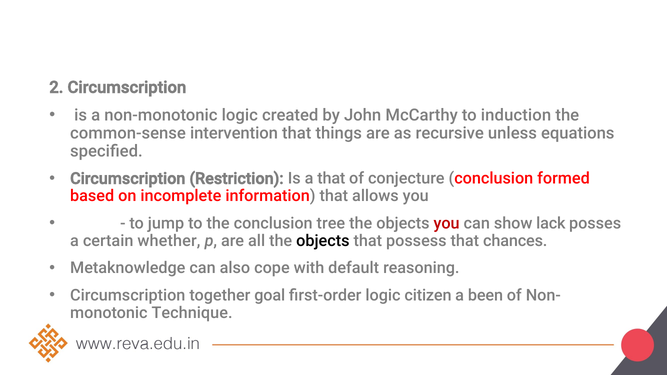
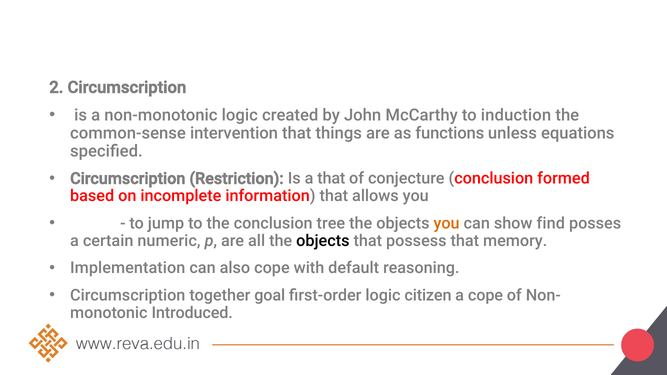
recursive: recursive -> functions
you at (447, 223) colour: red -> orange
lack: lack -> find
whether: whether -> numeric
chances: chances -> memory
Metaknowledge: Metaknowledge -> Implementation
a been: been -> cope
Technique: Technique -> Introduced
